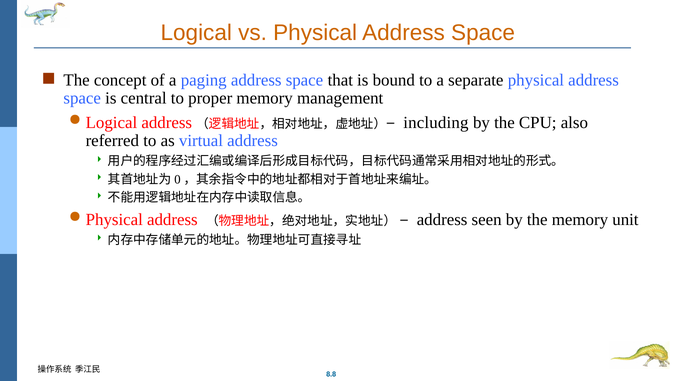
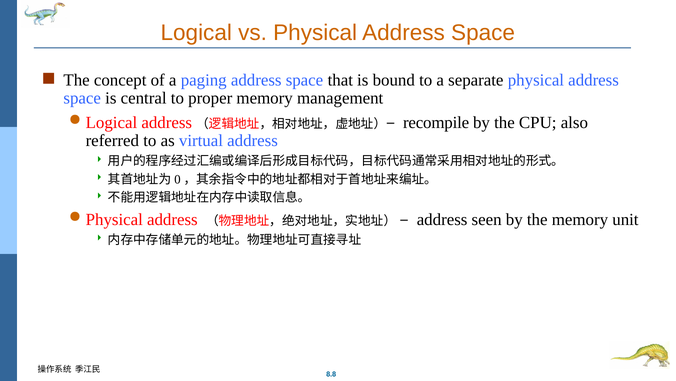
including: including -> recompile
